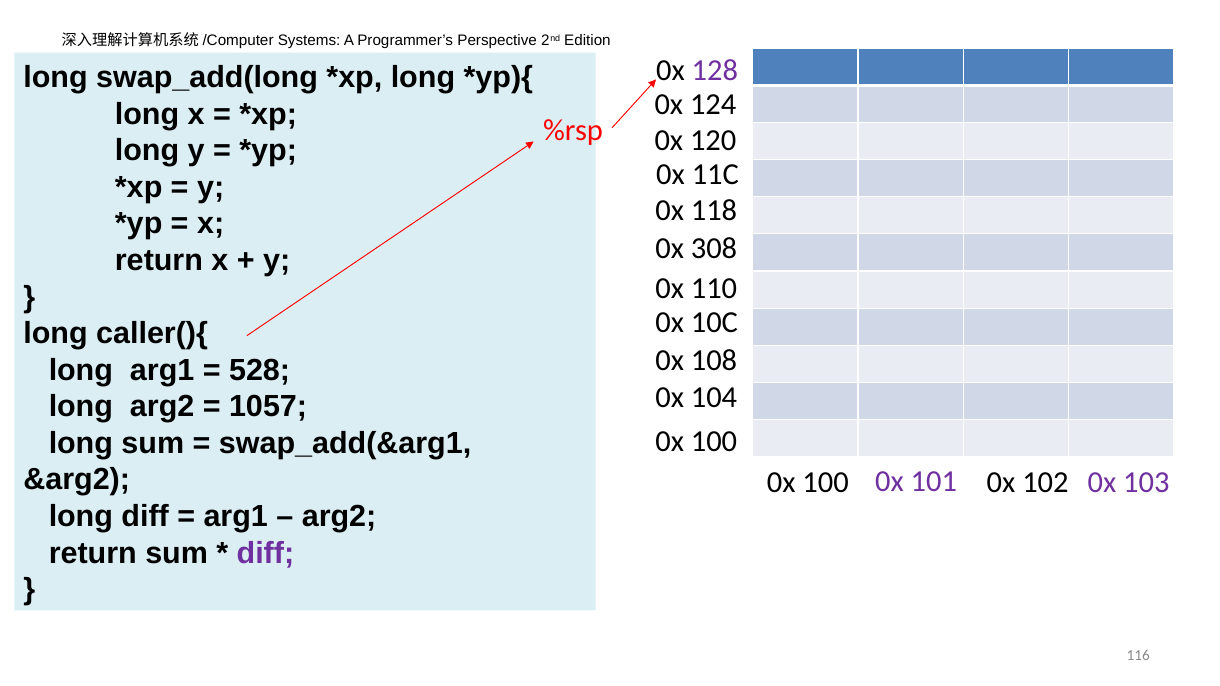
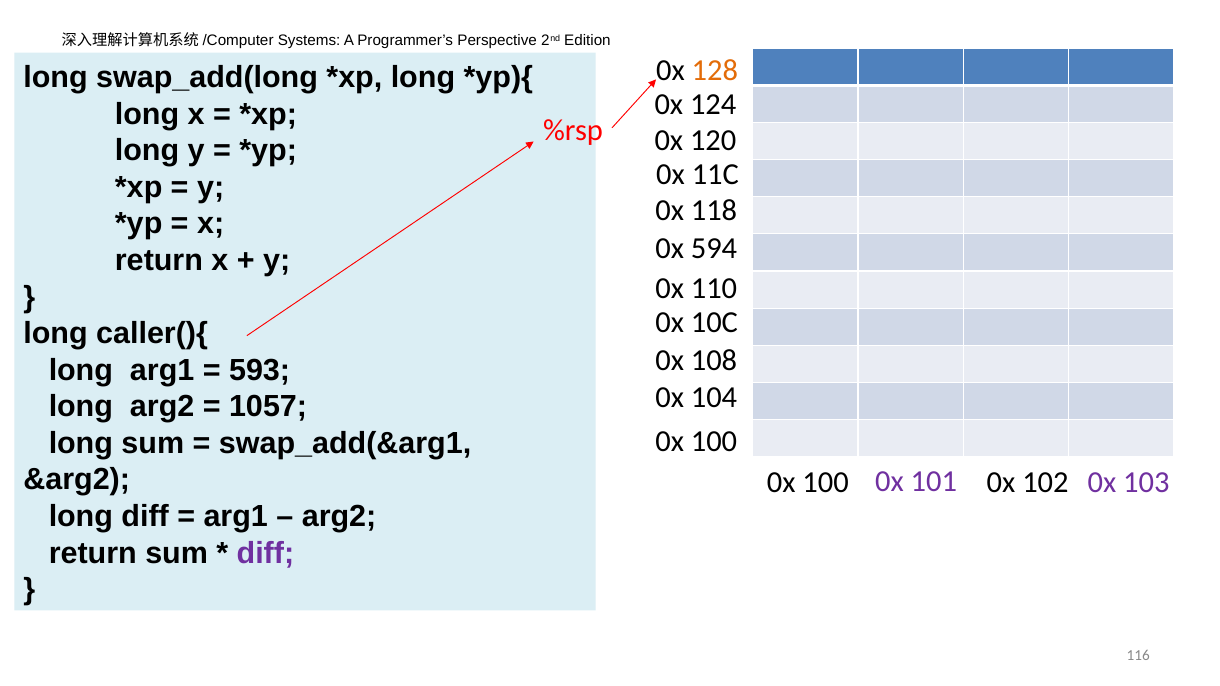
128 colour: purple -> orange
308: 308 -> 594
528: 528 -> 593
